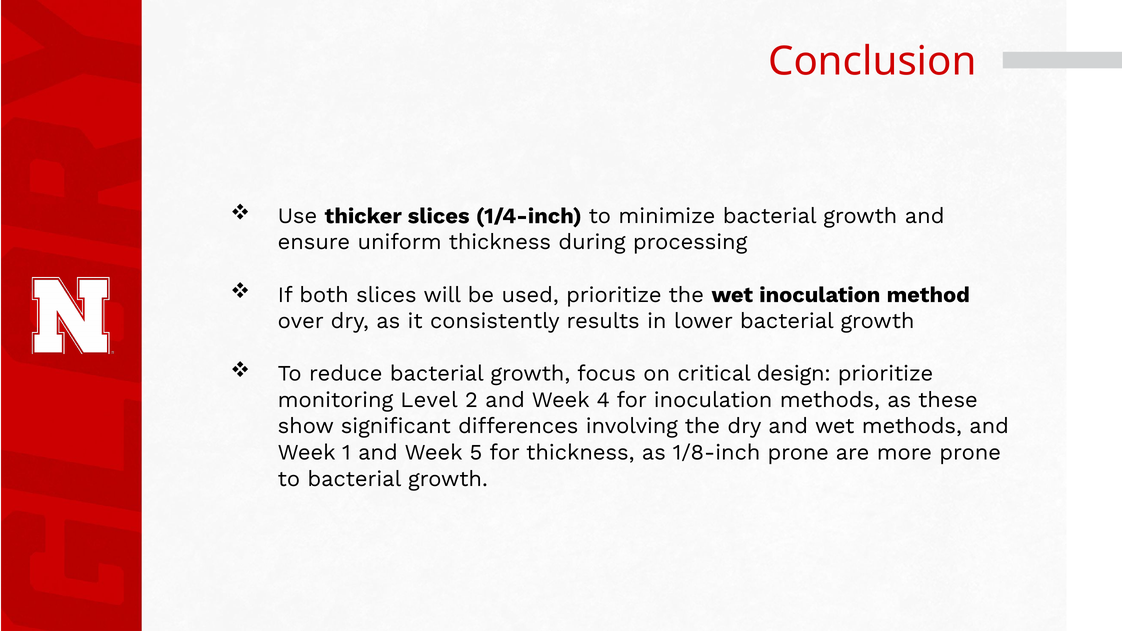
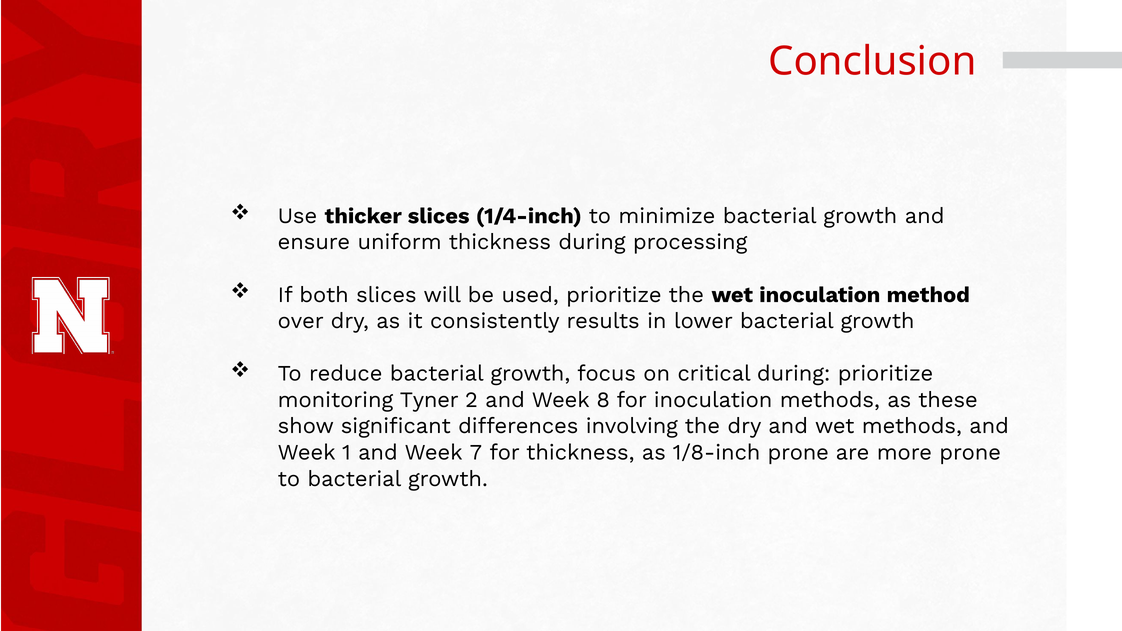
critical design: design -> during
Level: Level -> Tyner
4: 4 -> 8
5: 5 -> 7
